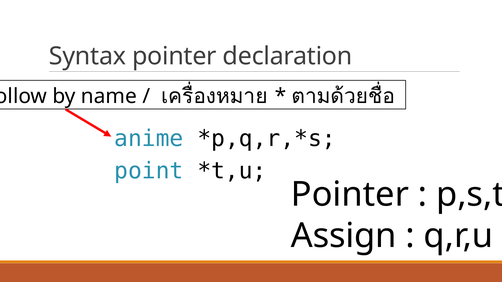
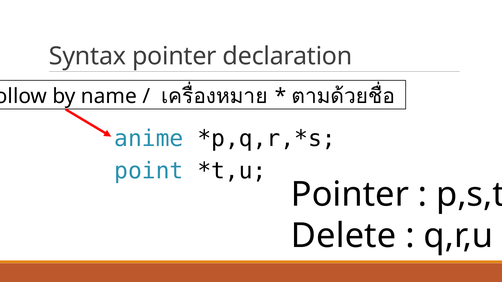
Assign: Assign -> Delete
